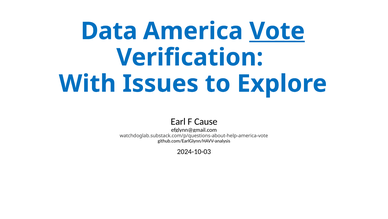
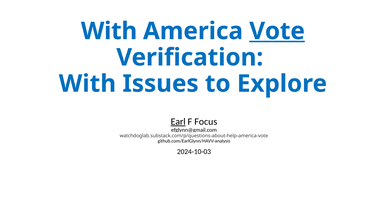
Data at (109, 31): Data -> With
Earl underline: none -> present
Cause: Cause -> Focus
